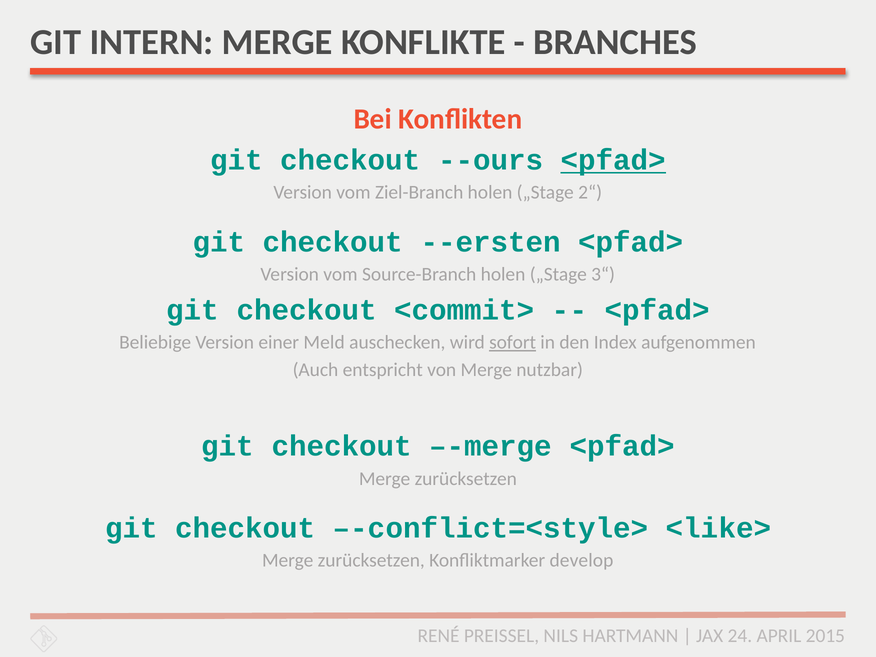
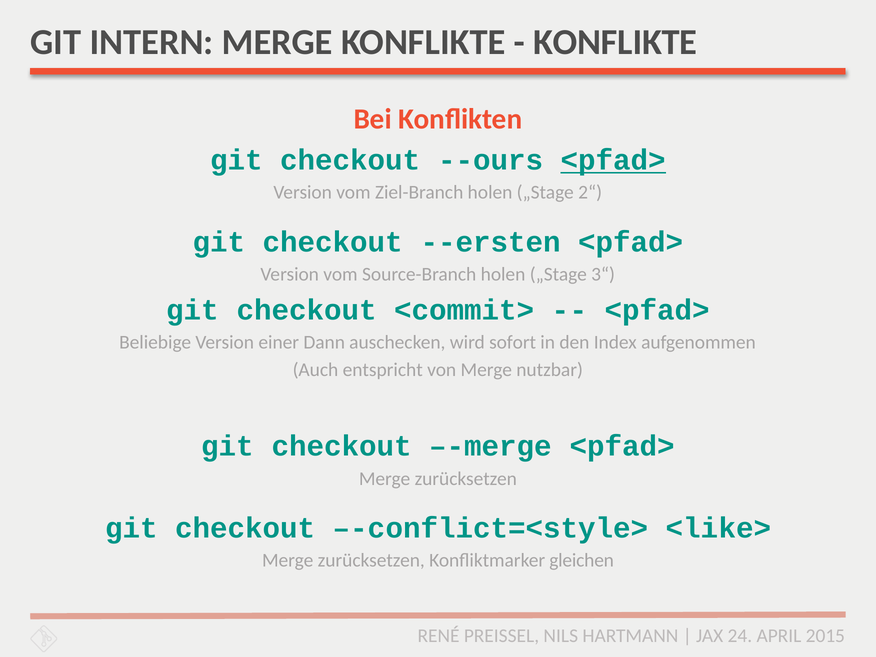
BRANCHES at (615, 42): BRANCHES -> KONFLIKTE
Meld: Meld -> Dann
sofort underline: present -> none
develop: develop -> gleichen
